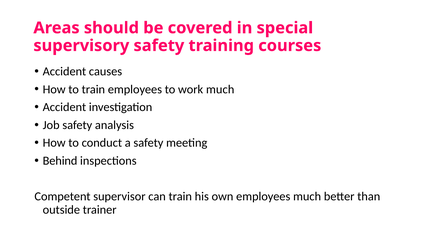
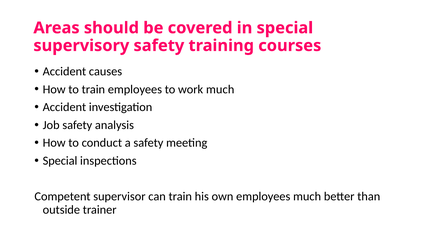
Behind at (60, 161): Behind -> Special
